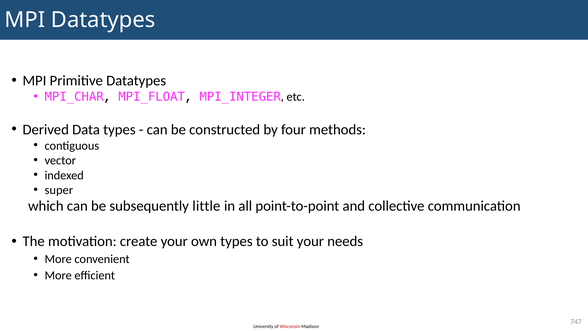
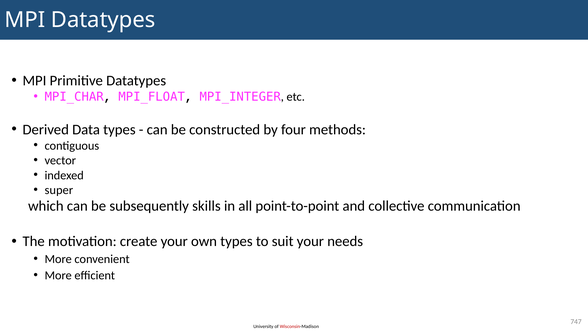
little: little -> skills
